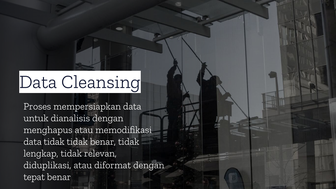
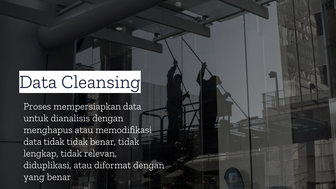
tepat: tepat -> yang
